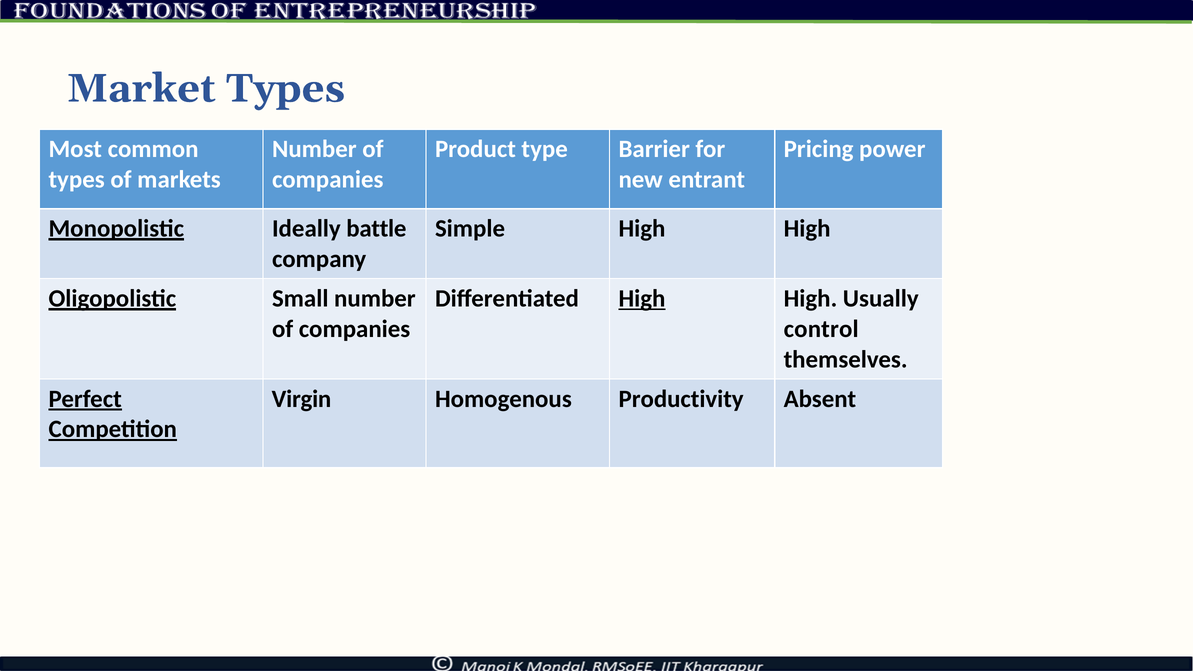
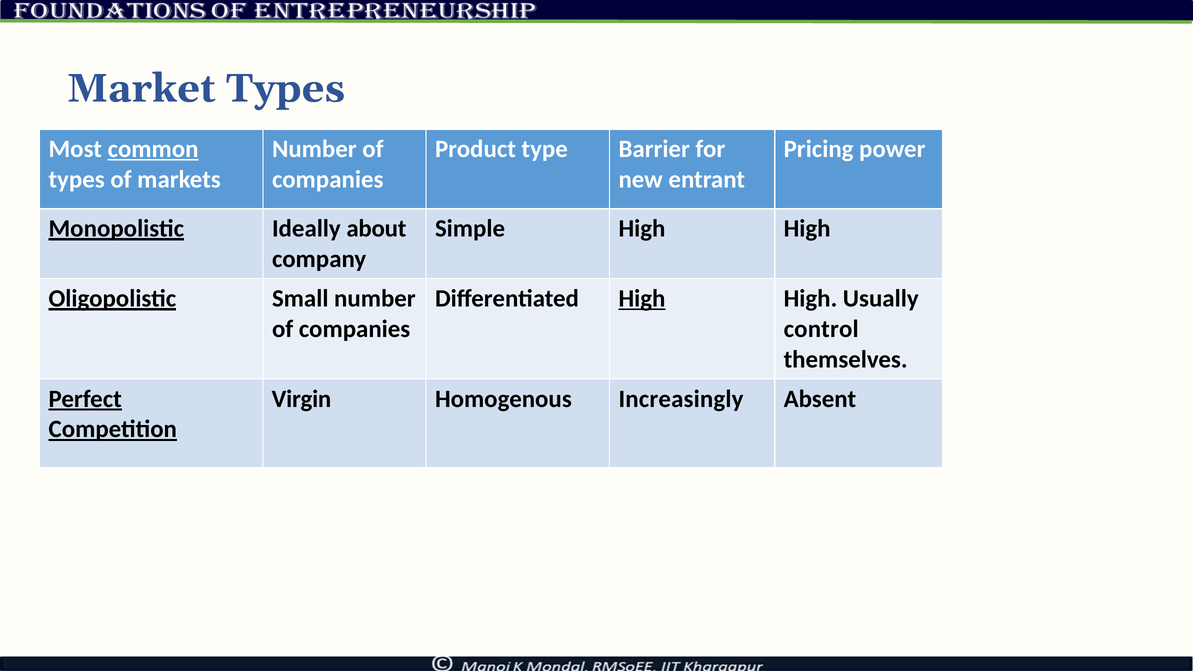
common underline: none -> present
battle: battle -> about
Productivity: Productivity -> Increasingly
